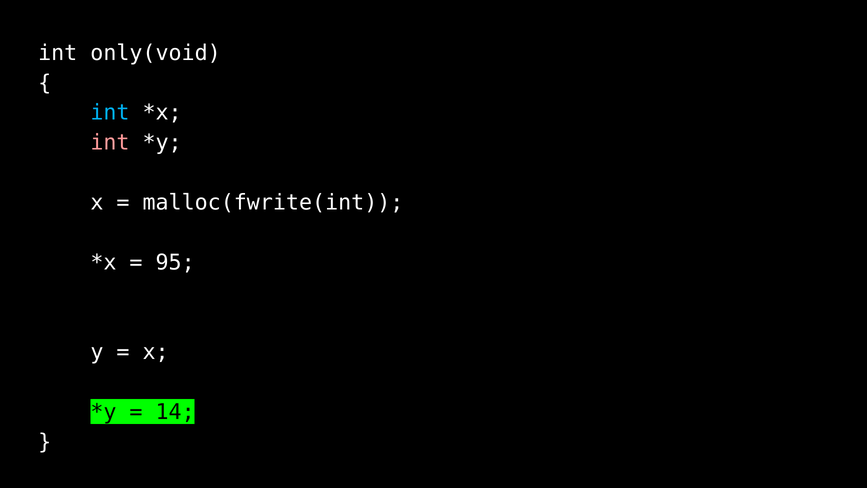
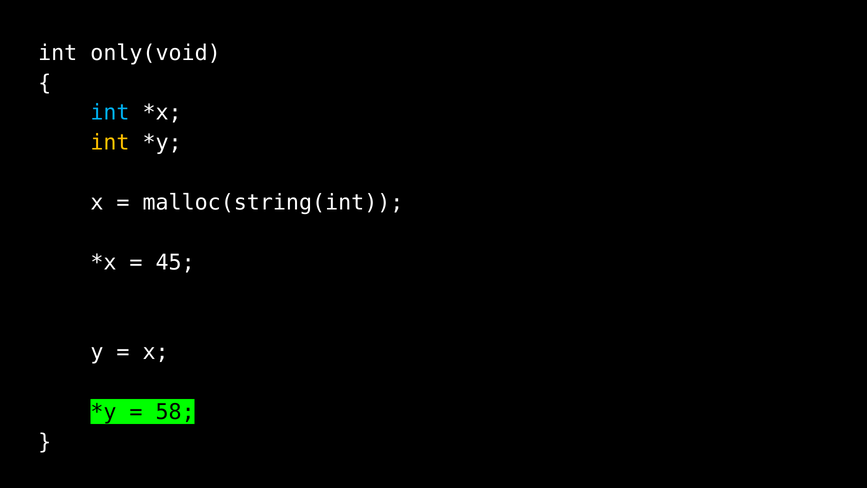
int at (110, 143) colour: pink -> yellow
malloc(fwrite(int: malloc(fwrite(int -> malloc(string(int
95: 95 -> 45
14: 14 -> 58
